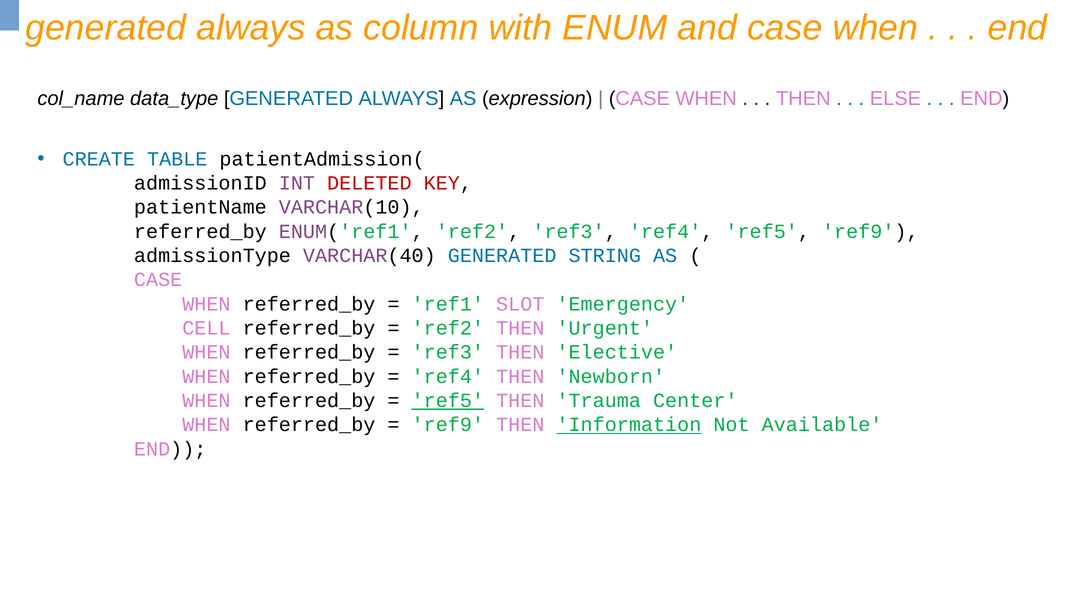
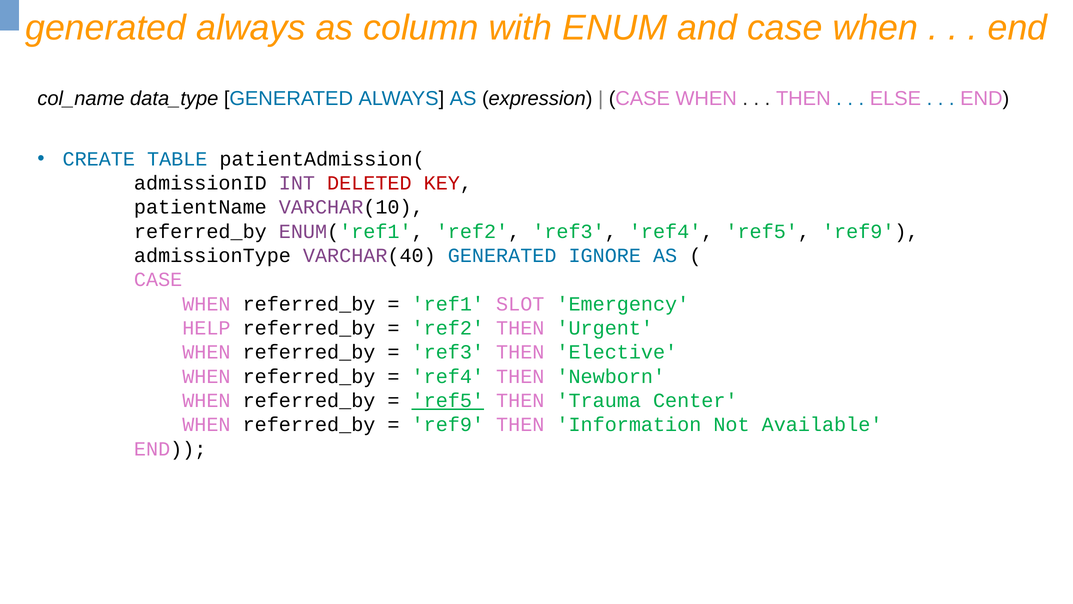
STRING: STRING -> IGNORE
CELL: CELL -> HELP
Information underline: present -> none
